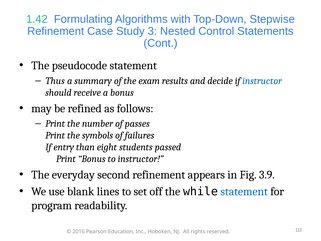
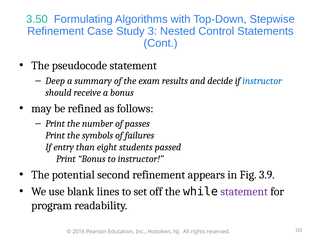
1.42: 1.42 -> 3.50
Thus: Thus -> Deep
everyday: everyday -> potential
statement at (244, 191) colour: blue -> purple
